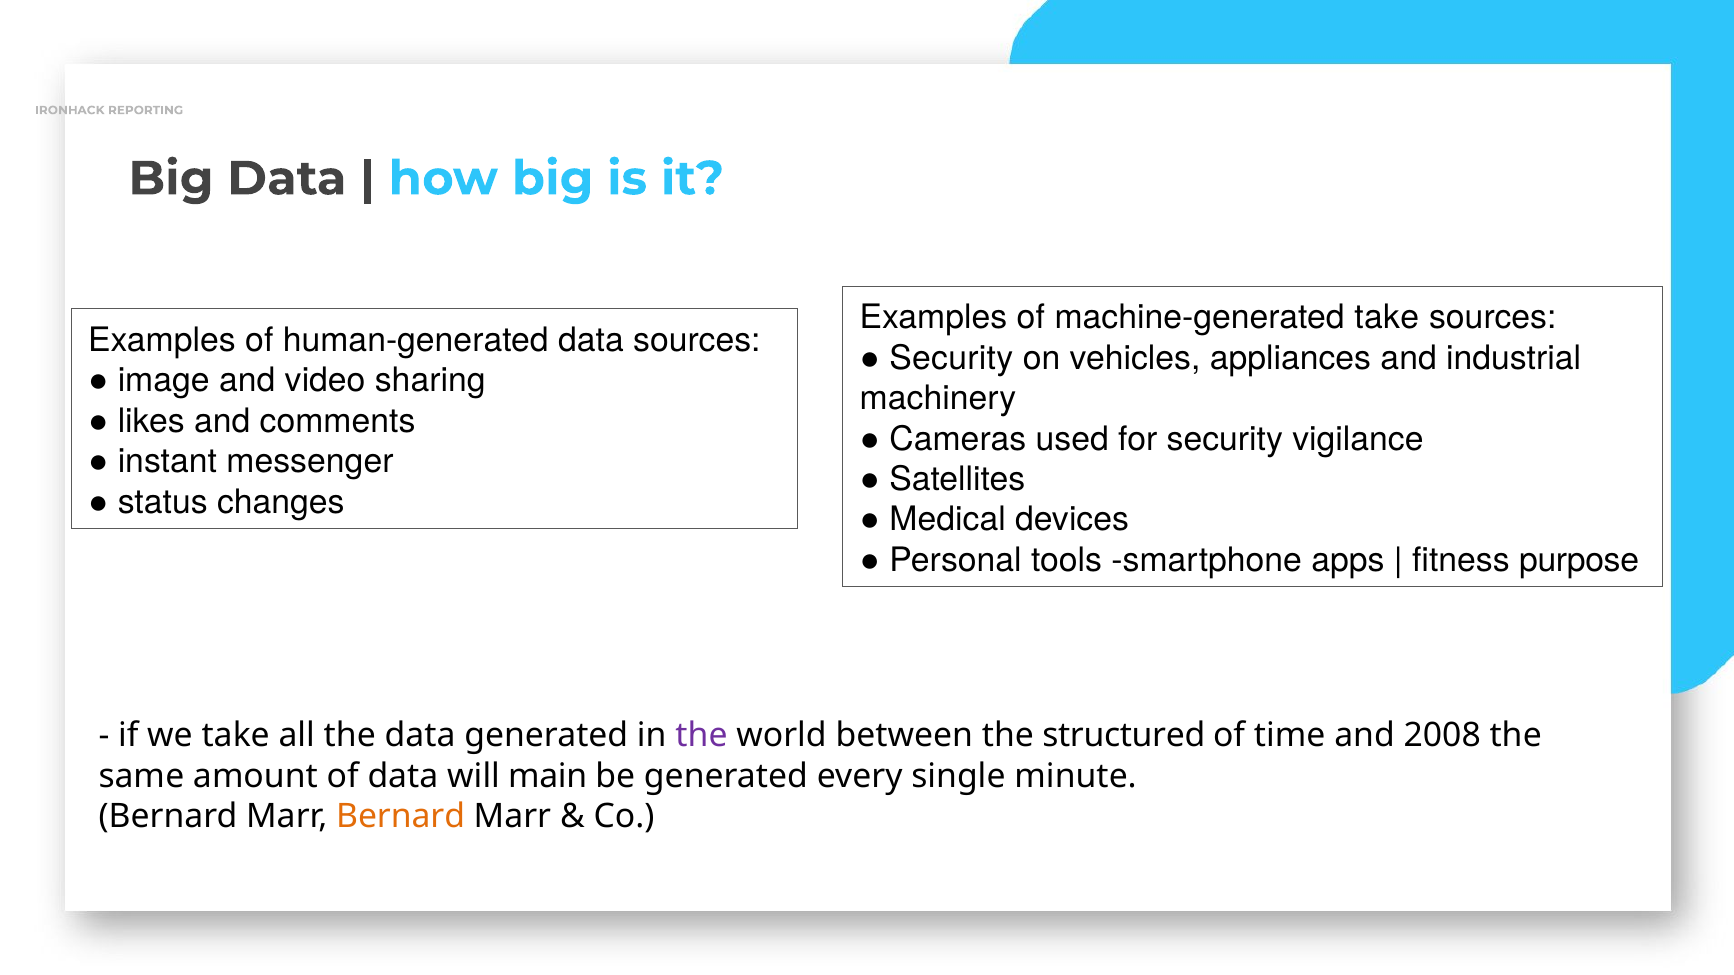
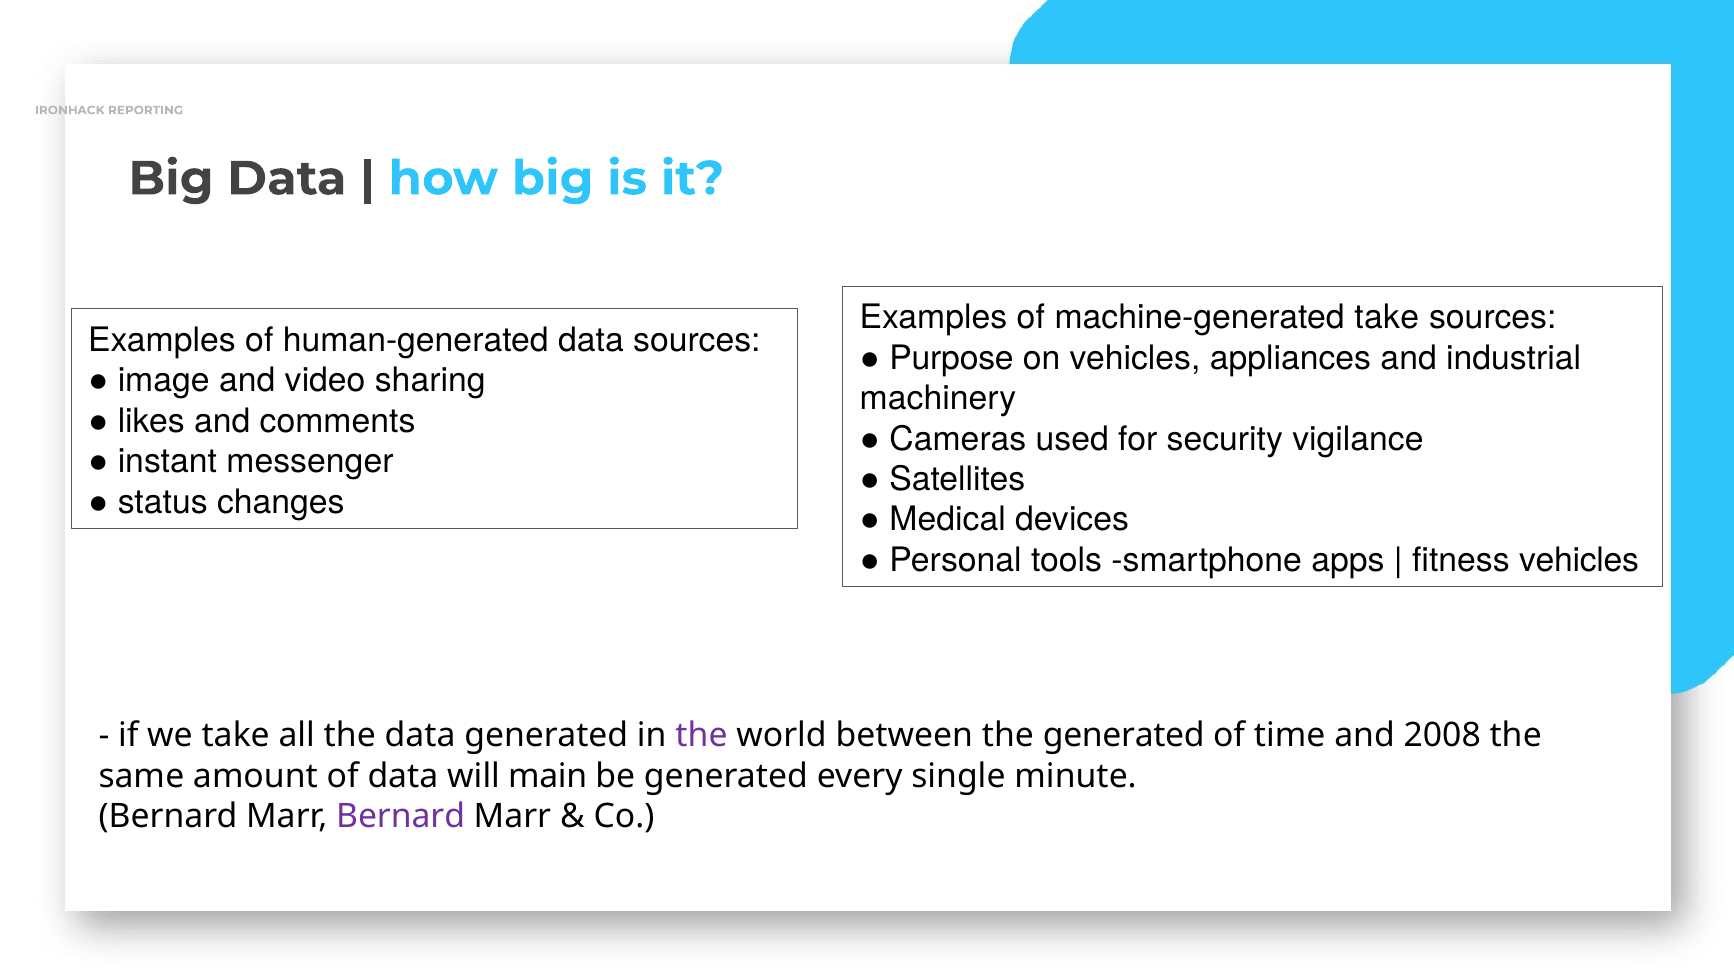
Security at (951, 358): Security -> Purpose
fitness purpose: purpose -> vehicles
the structured: structured -> generated
Bernard at (401, 817) colour: orange -> purple
